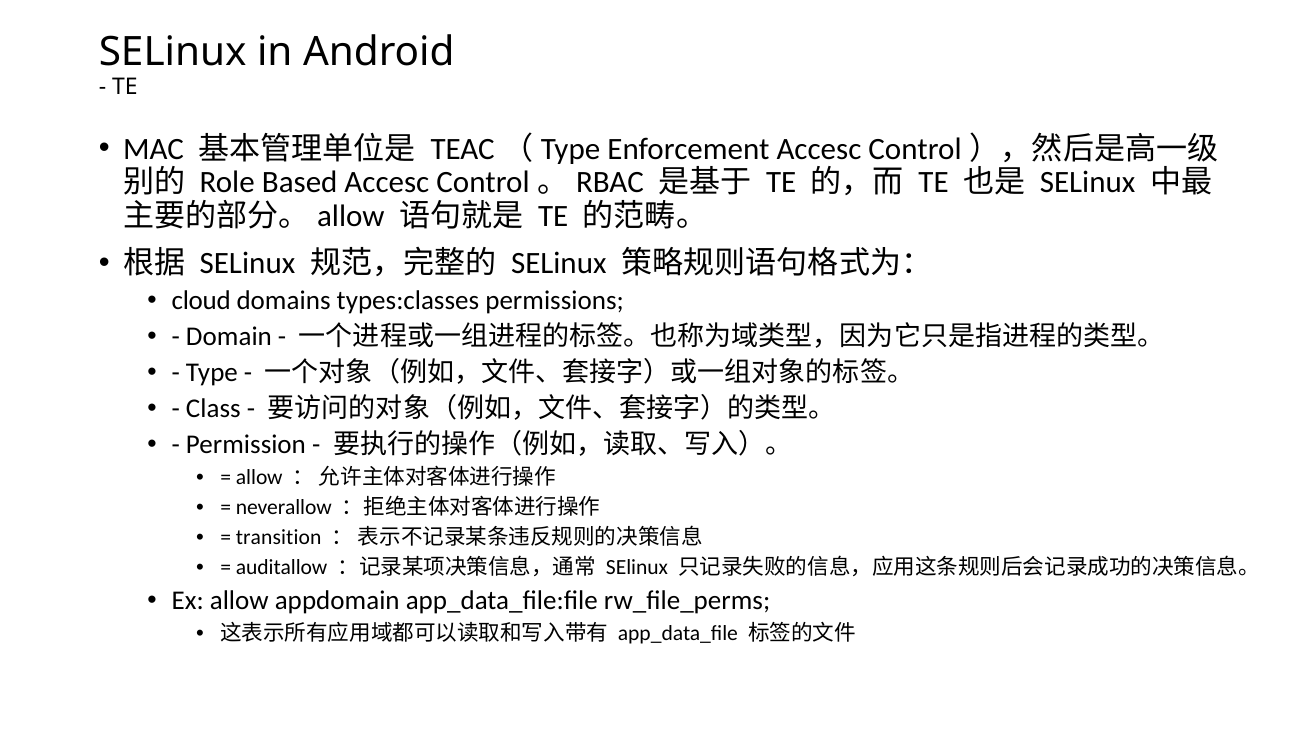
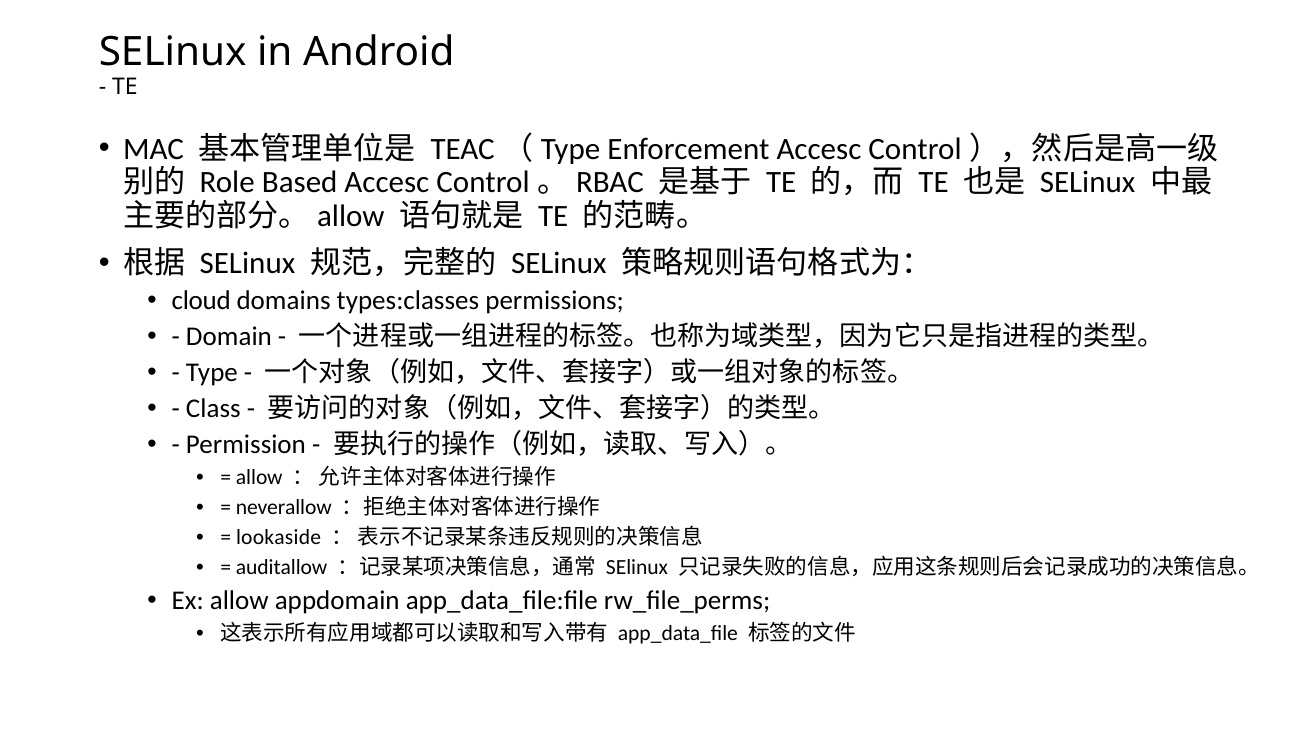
transition: transition -> lookaside
